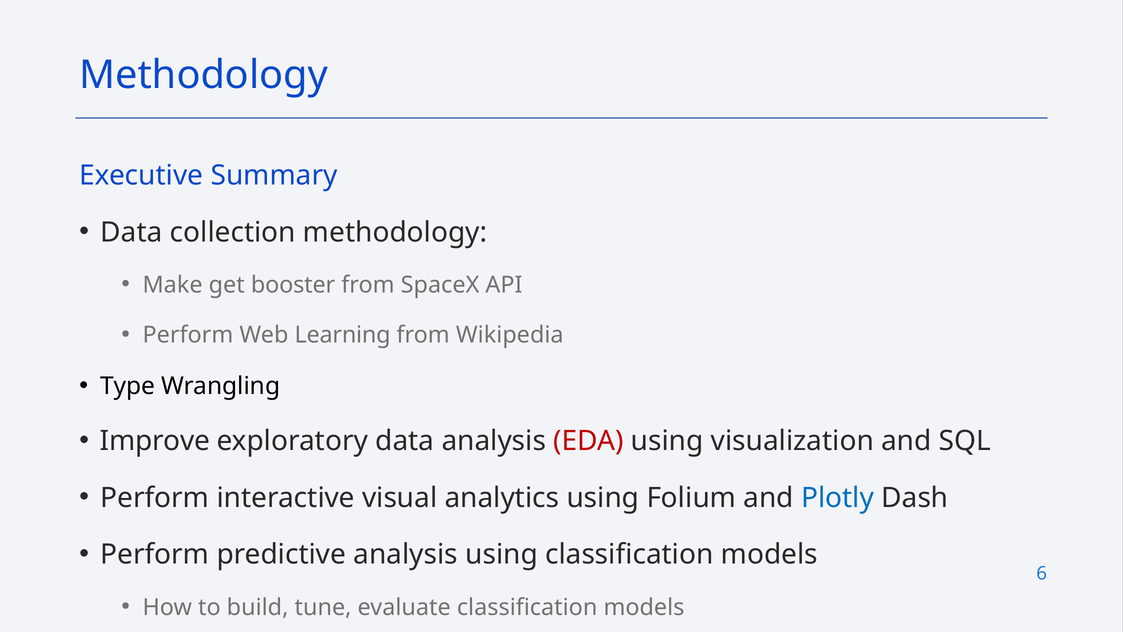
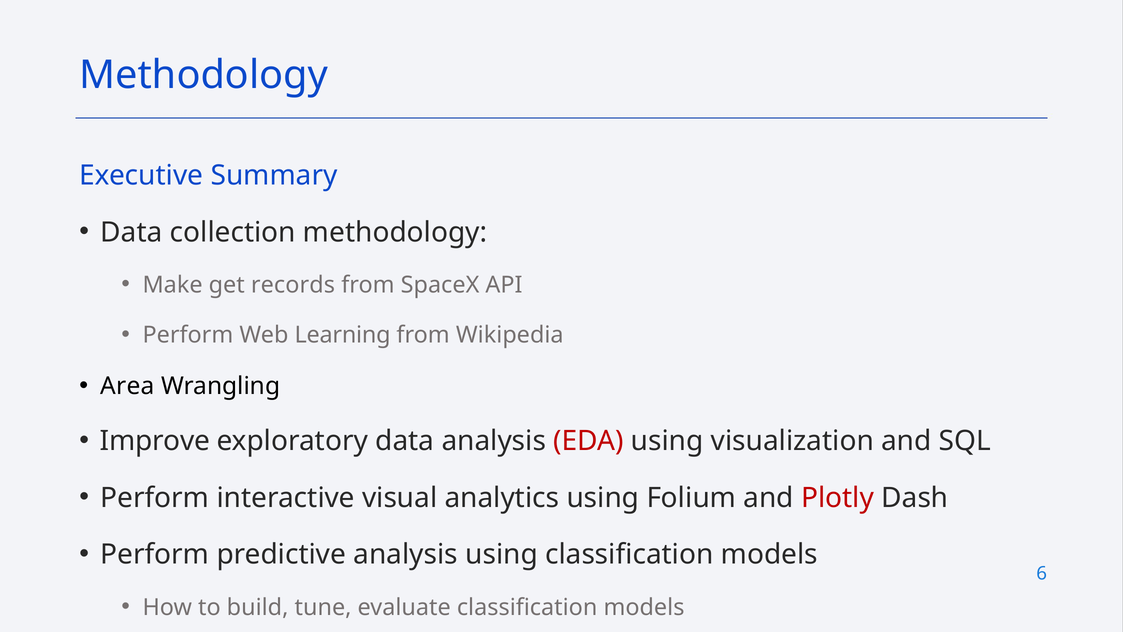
booster: booster -> records
Type: Type -> Area
Plotly colour: blue -> red
